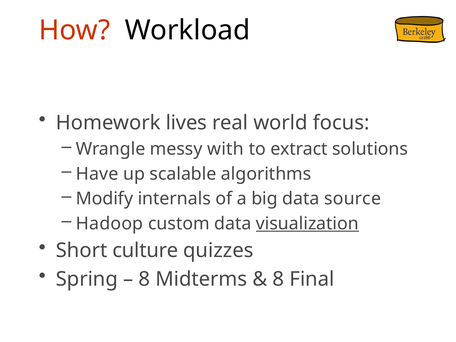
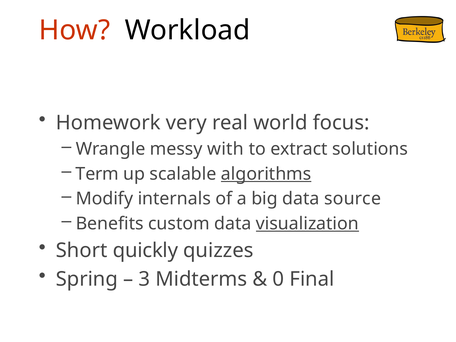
lives: lives -> very
Have: Have -> Term
algorithms underline: none -> present
Hadoop: Hadoop -> Benefits
culture: culture -> quickly
8 at (144, 279): 8 -> 3
8 at (278, 279): 8 -> 0
